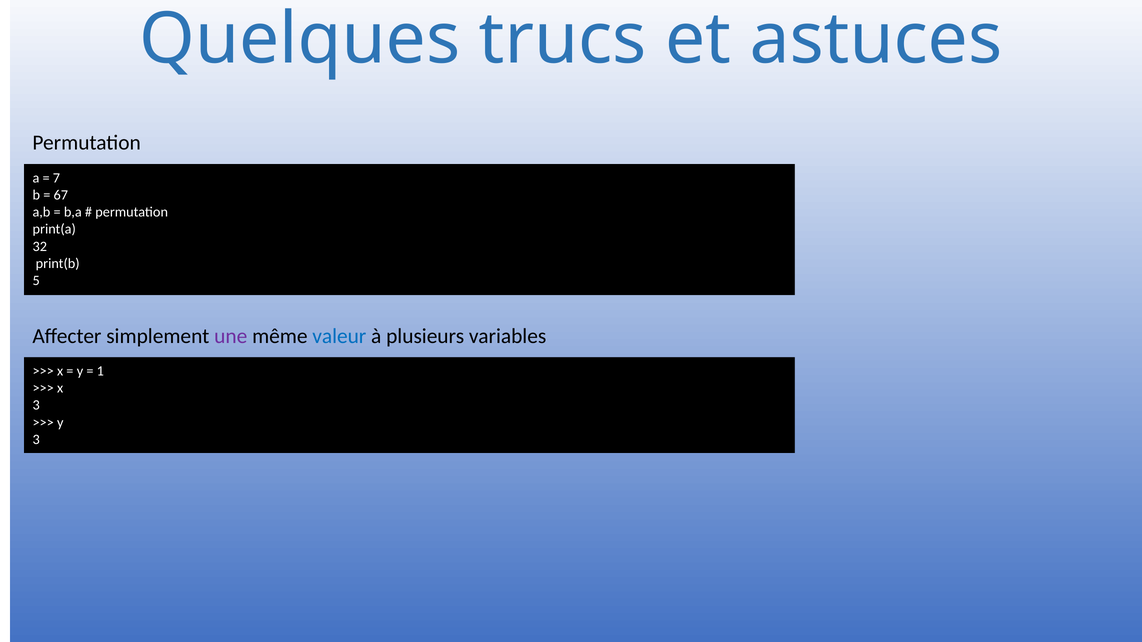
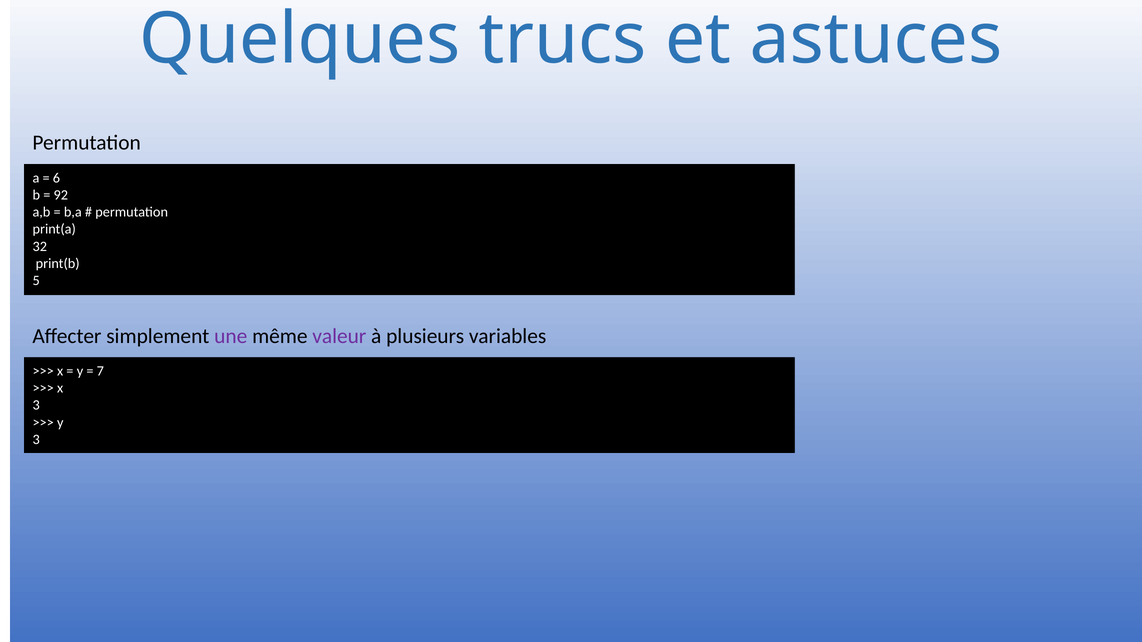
7: 7 -> 6
67: 67 -> 92
valeur colour: blue -> purple
1: 1 -> 7
